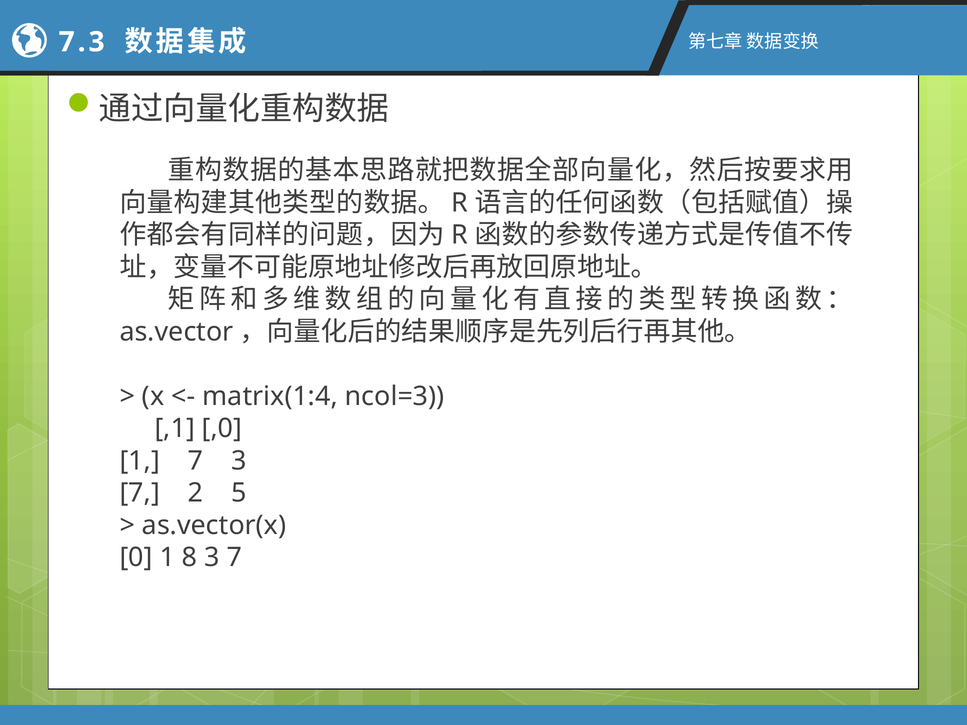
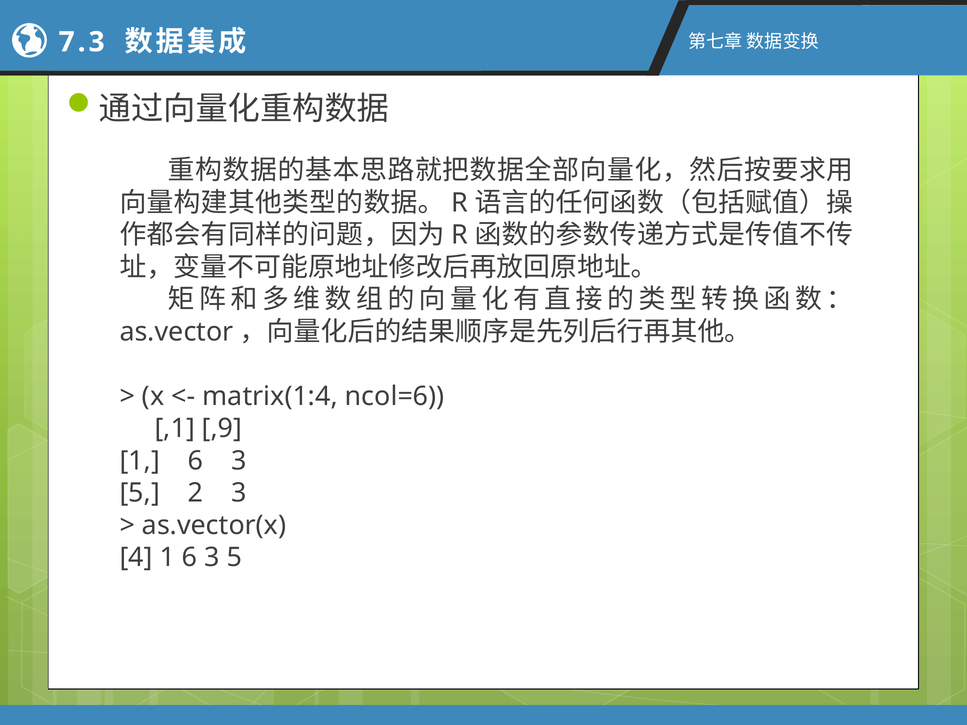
ncol=3: ncol=3 -> ncol=6
,0: ,0 -> ,9
7 at (195, 461): 7 -> 6
7 at (140, 493): 7 -> 5
2 5: 5 -> 3
0: 0 -> 4
8 at (190, 558): 8 -> 6
7 at (234, 558): 7 -> 5
